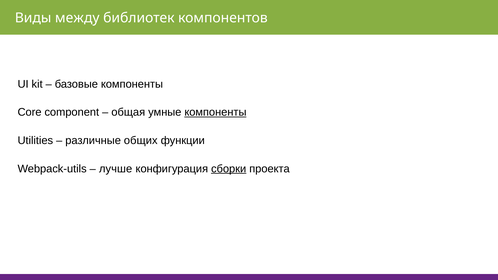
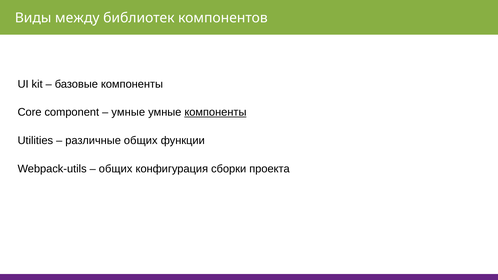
общая at (128, 112): общая -> умные
лучше at (116, 169): лучше -> общих
сборки underline: present -> none
